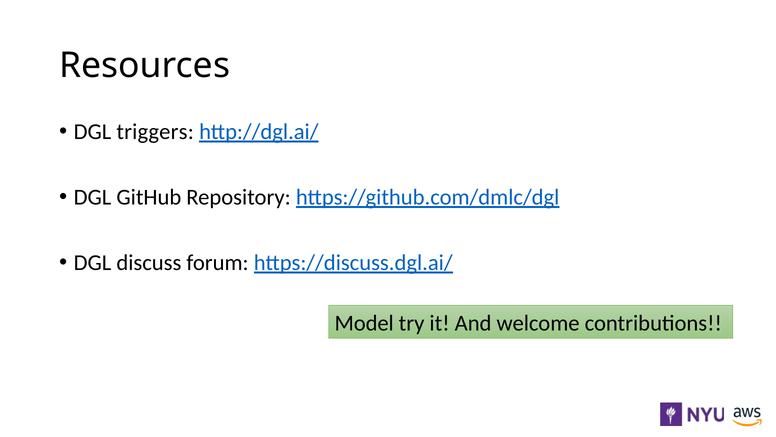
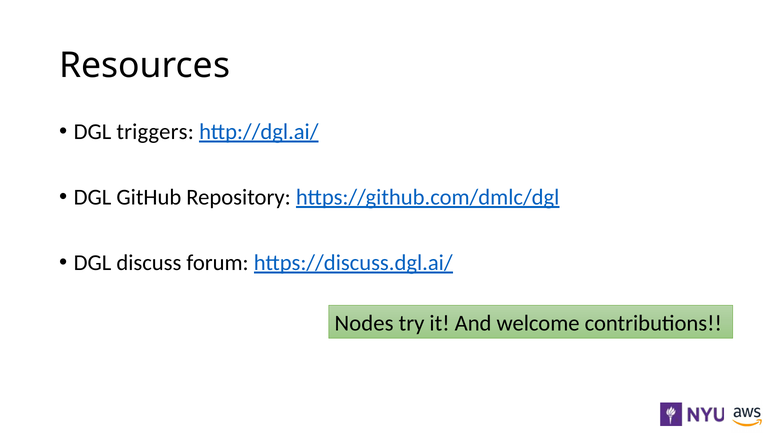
Model: Model -> Nodes
